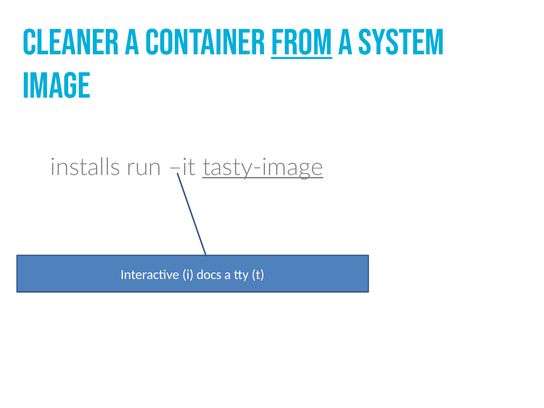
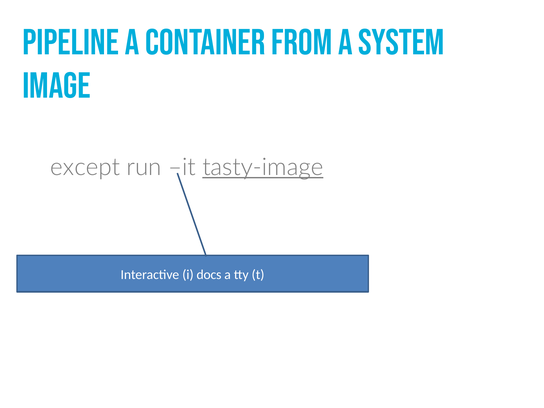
Cleaner: Cleaner -> Pipeline
from underline: present -> none
installs: installs -> except
